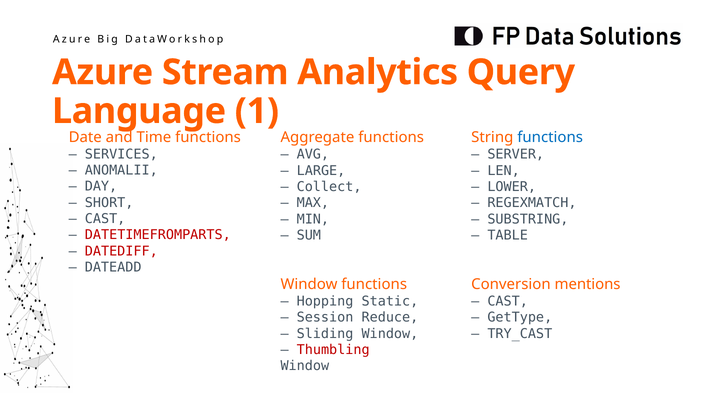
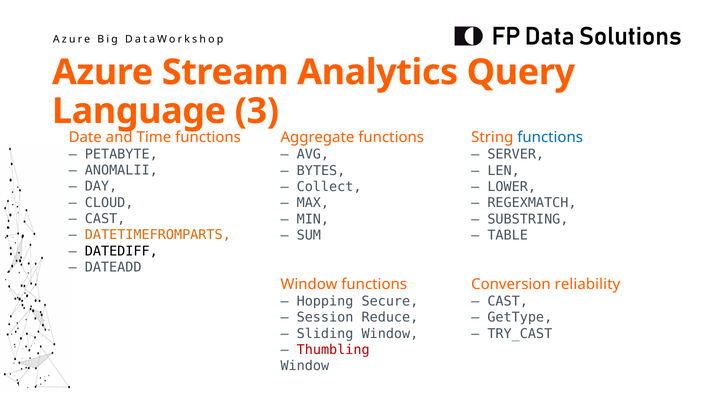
1: 1 -> 3
SERVICES: SERVICES -> PETABYTE
LARGE: LARGE -> BYTES
SHORT: SHORT -> CLOUD
DATETIMEFROMPARTS colour: red -> orange
DATEDIFF colour: red -> black
mentions: mentions -> reliability
Static: Static -> Secure
